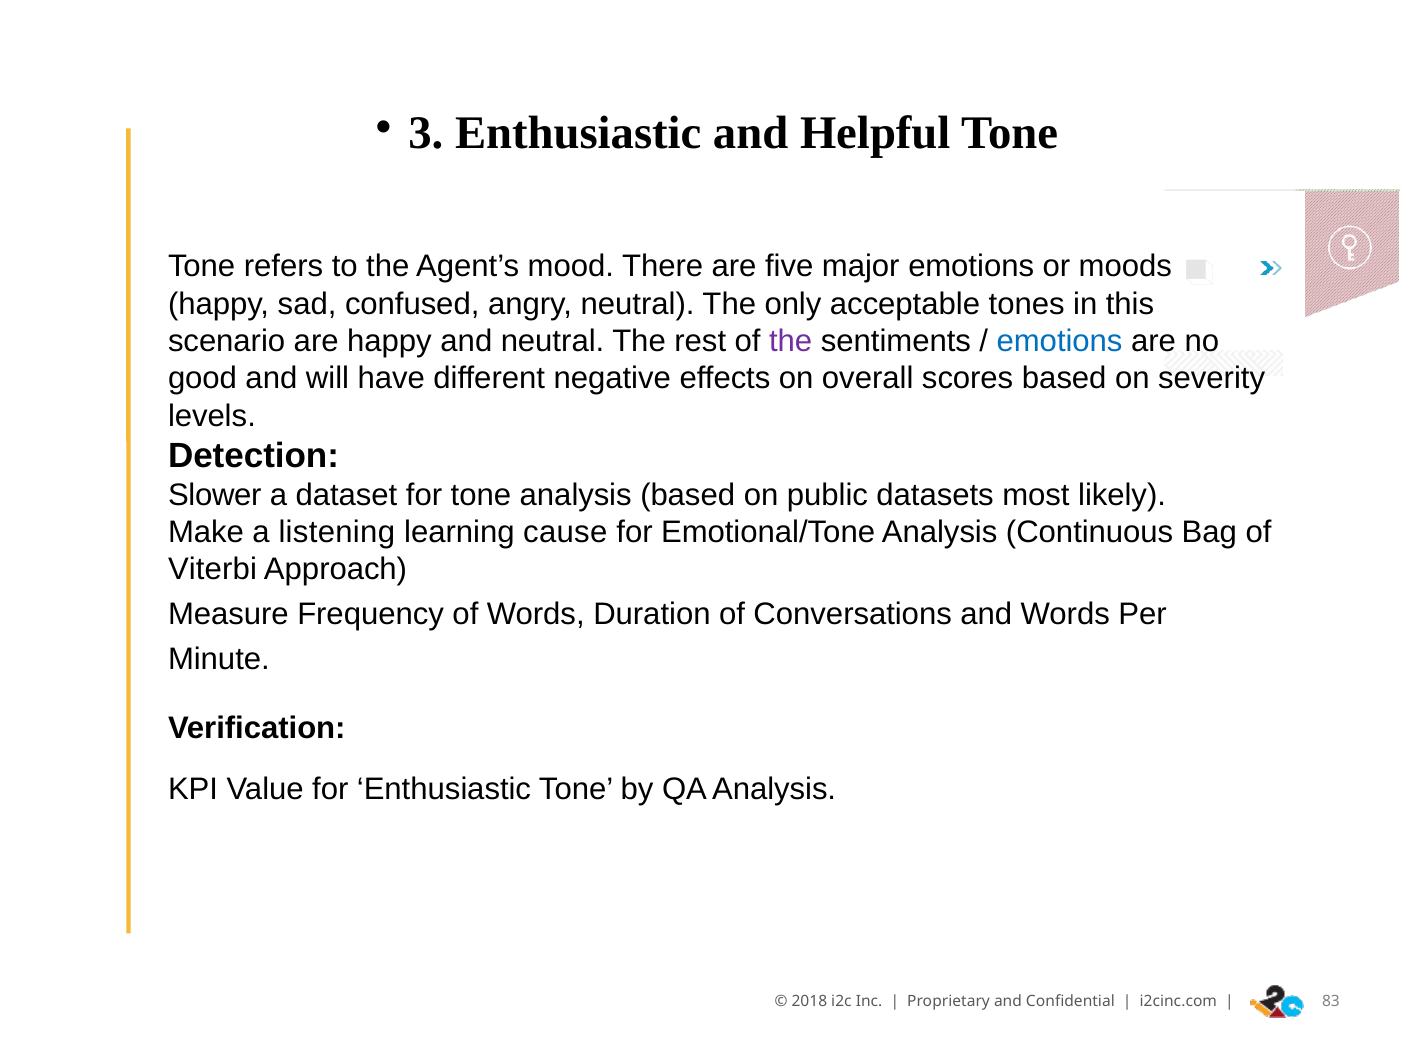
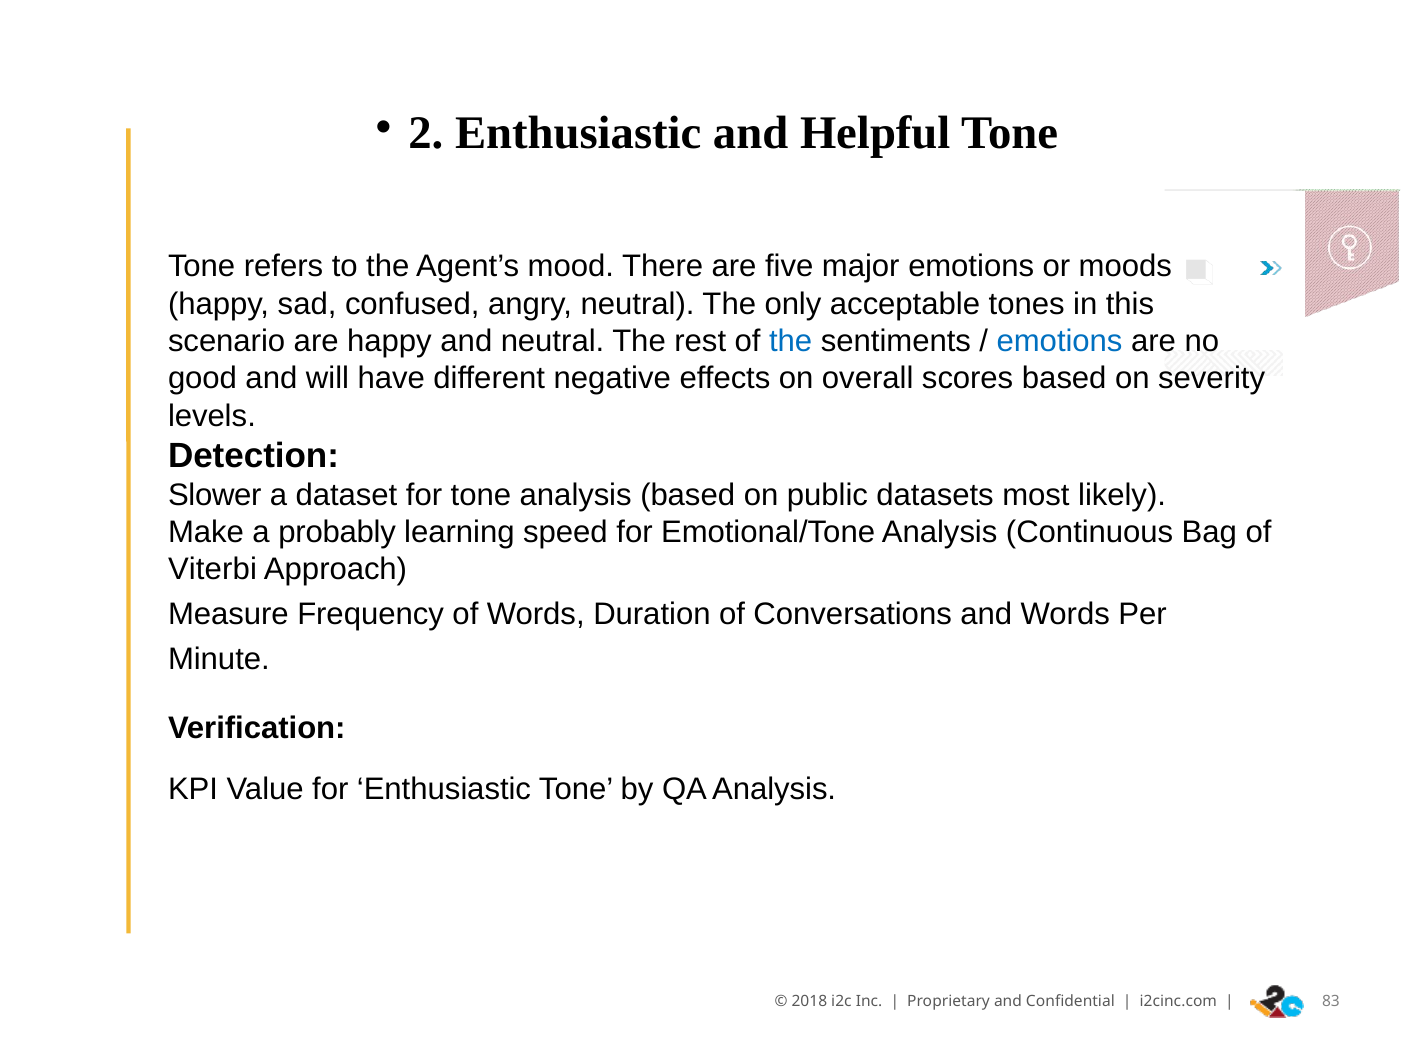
3: 3 -> 2
the at (791, 341) colour: purple -> blue
listening: listening -> probably
cause: cause -> speed
